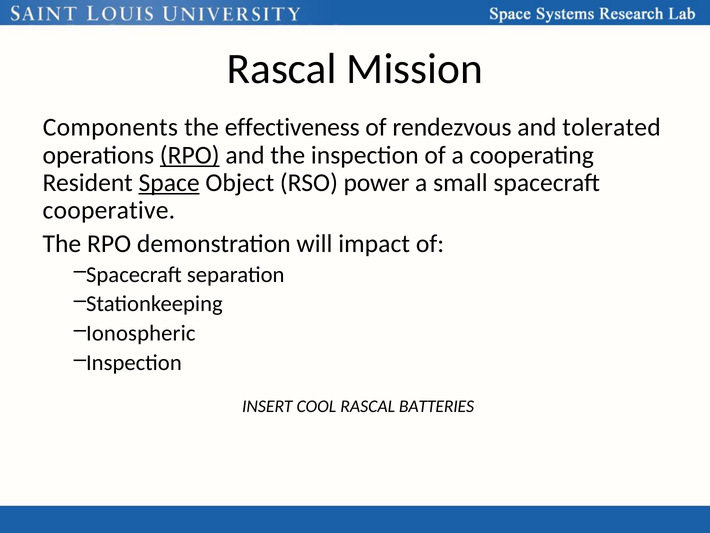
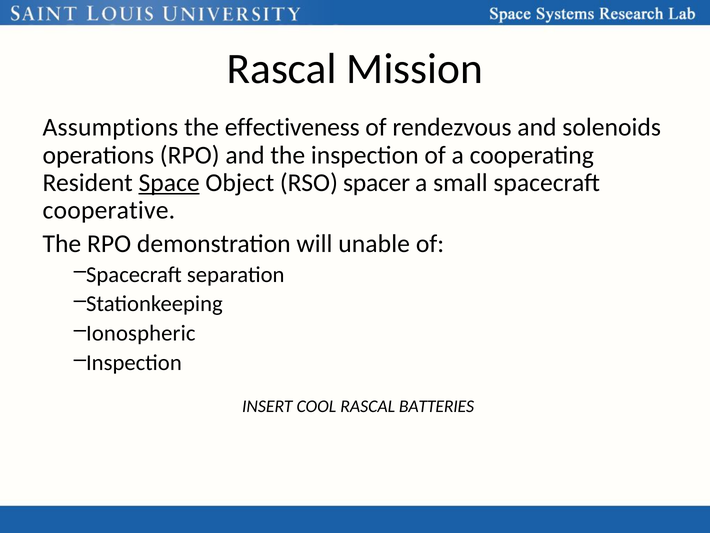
Components: Components -> Assumptions
tolerated: tolerated -> solenoids
RPO at (190, 155) underline: present -> none
power: power -> spacer
impact: impact -> unable
